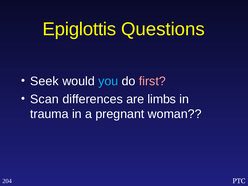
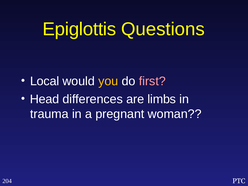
Seek: Seek -> Local
you colour: light blue -> yellow
Scan: Scan -> Head
